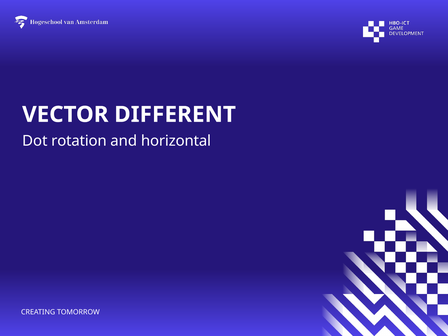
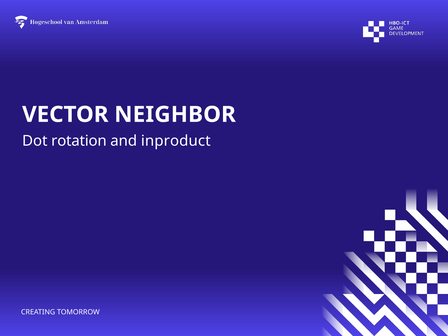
DIFFERENT: DIFFERENT -> NEIGHBOR
horizontal: horizontal -> inproduct
